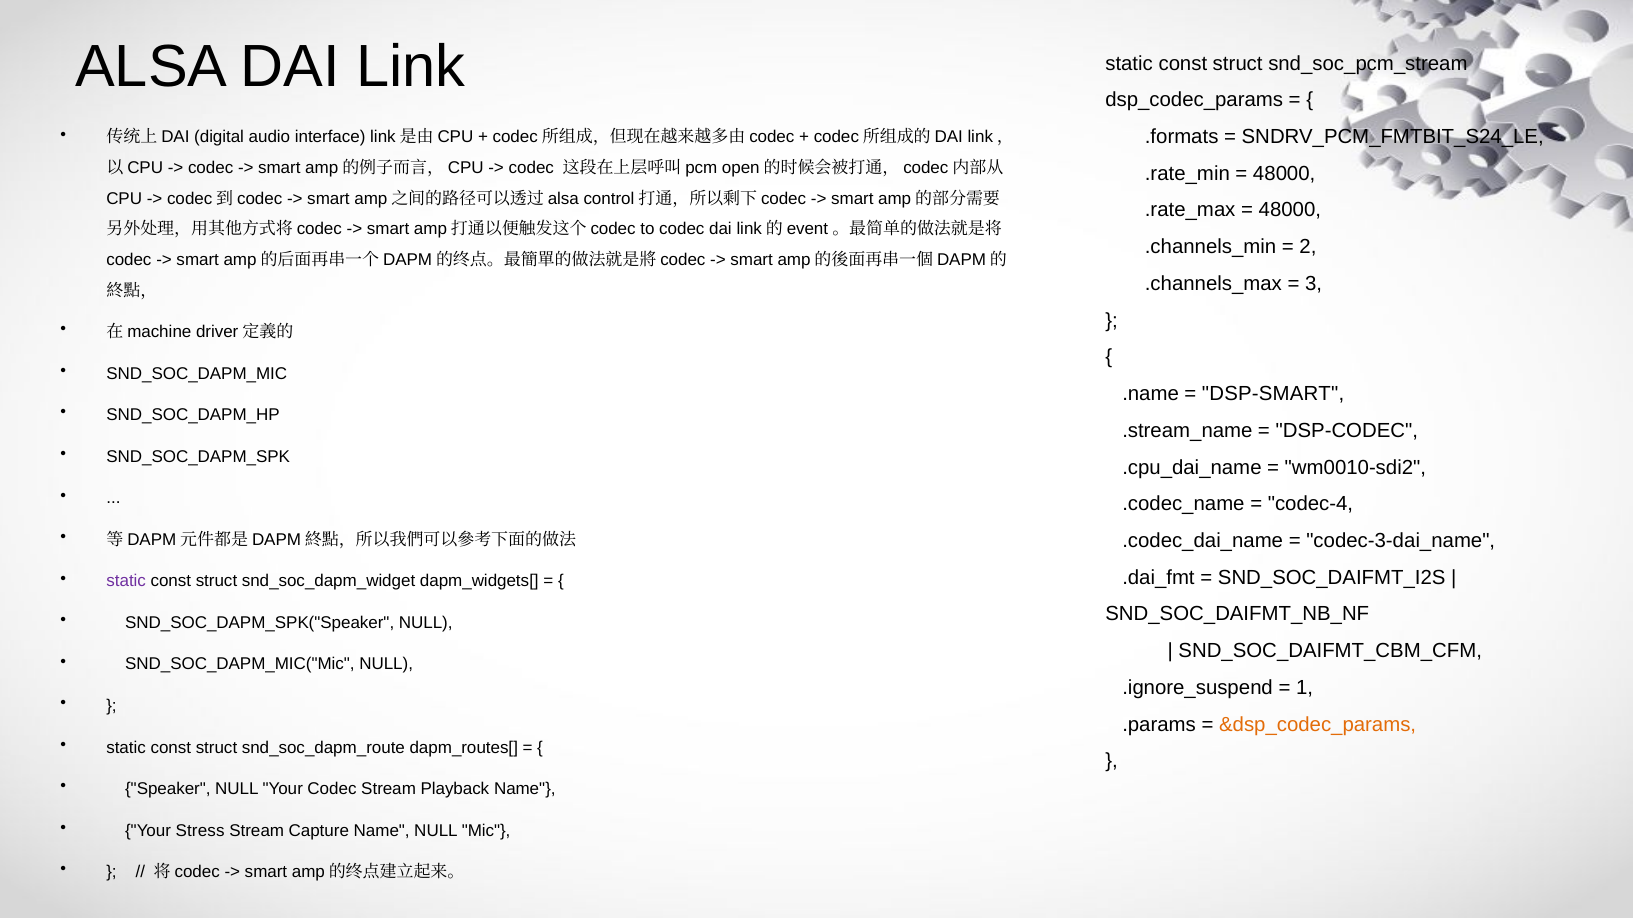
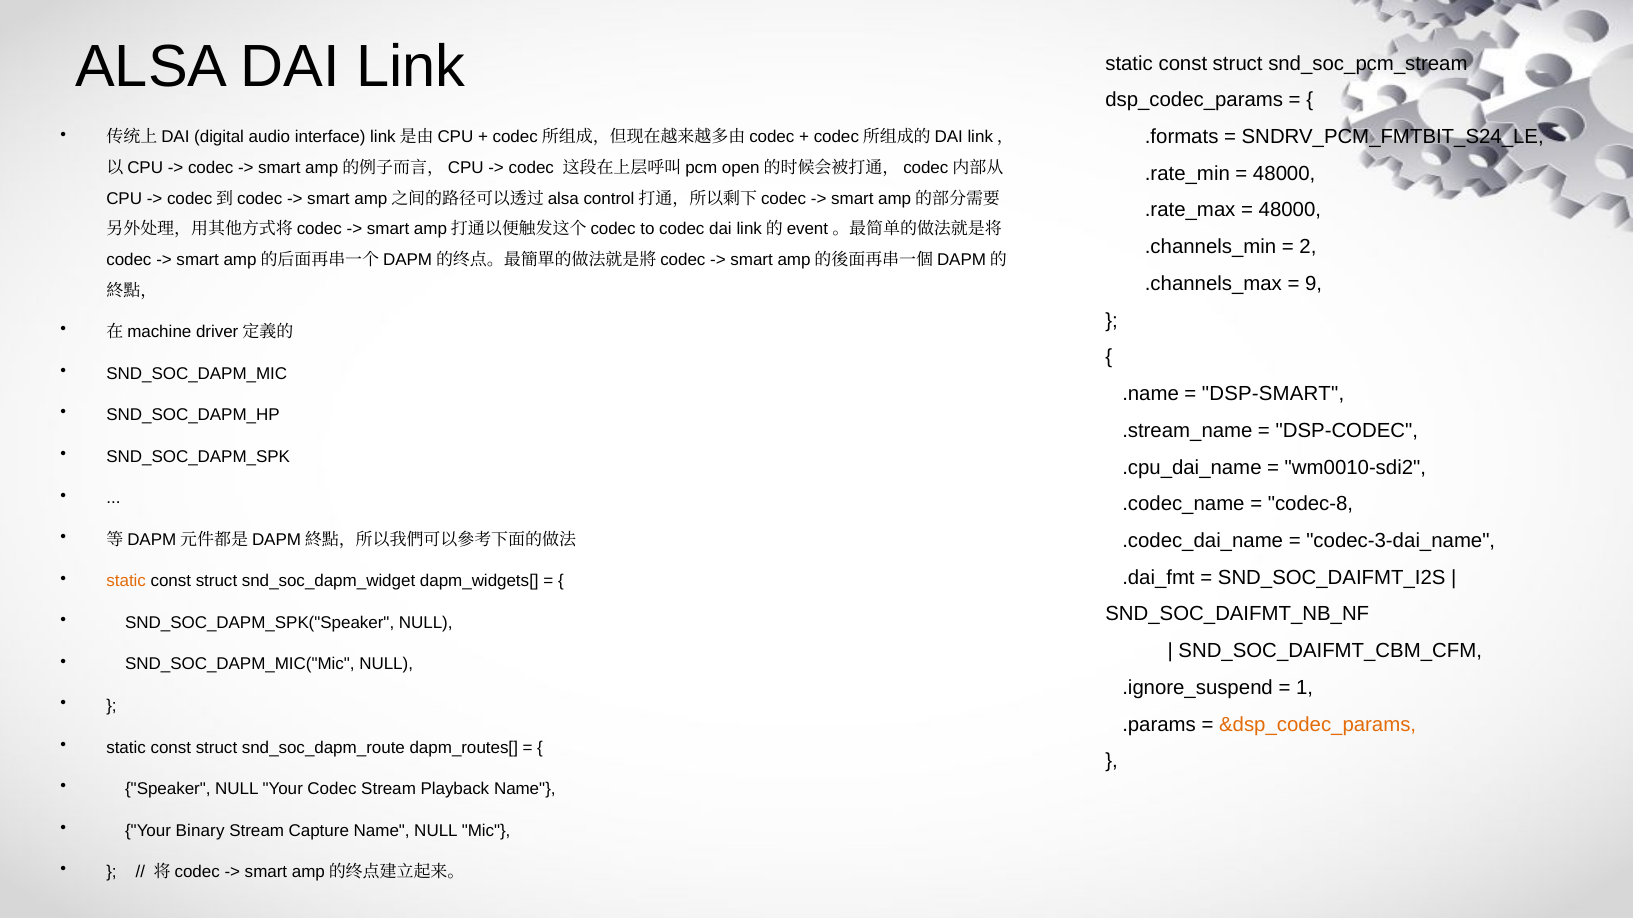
3: 3 -> 9
codec-4: codec-4 -> codec-8
static at (126, 582) colour: purple -> orange
Stress: Stress -> Binary
